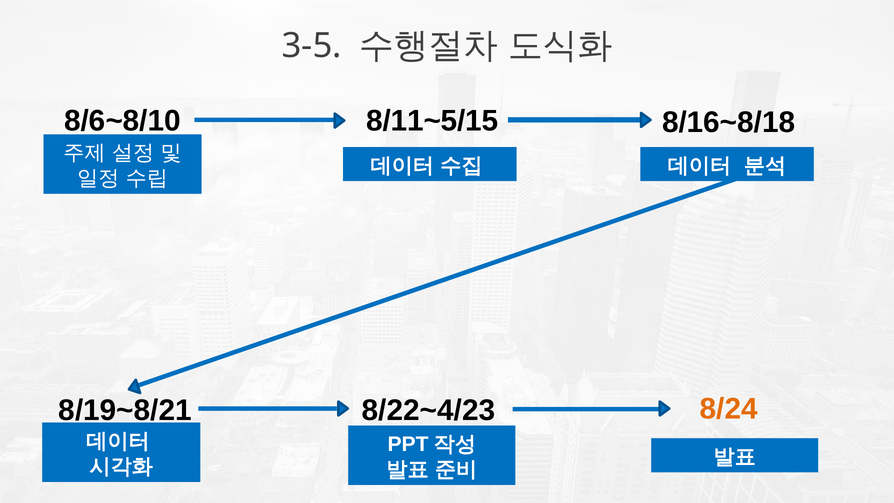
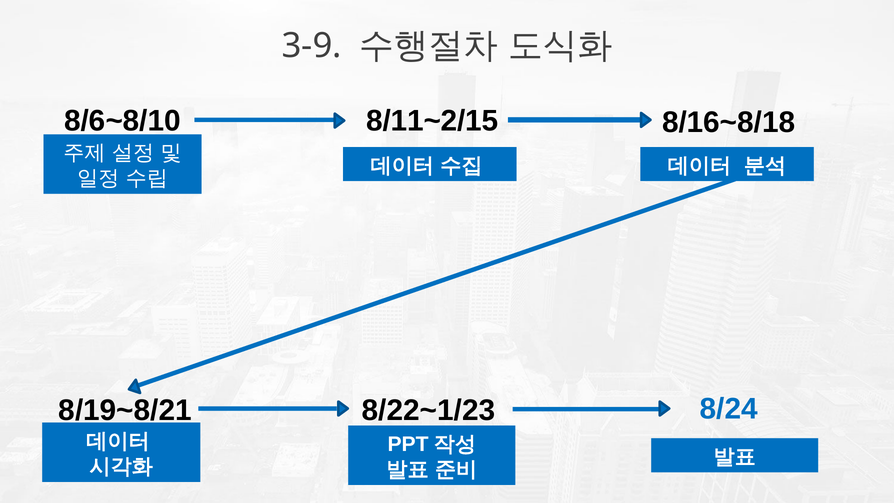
3-5: 3-5 -> 3-9
8/11~5/15: 8/11~5/15 -> 8/11~2/15
8/24 colour: orange -> blue
8/22~4/23: 8/22~4/23 -> 8/22~1/23
